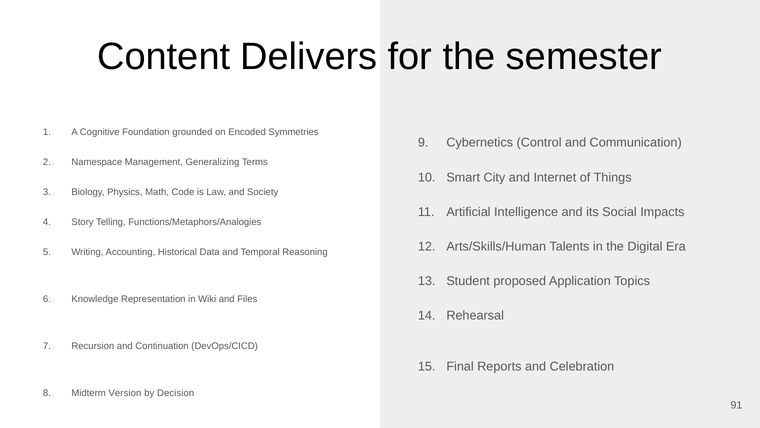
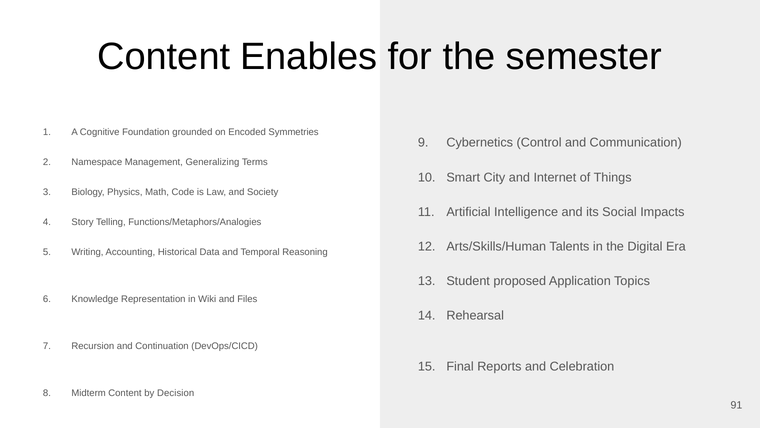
Delivers: Delivers -> Enables
Midterm Version: Version -> Content
